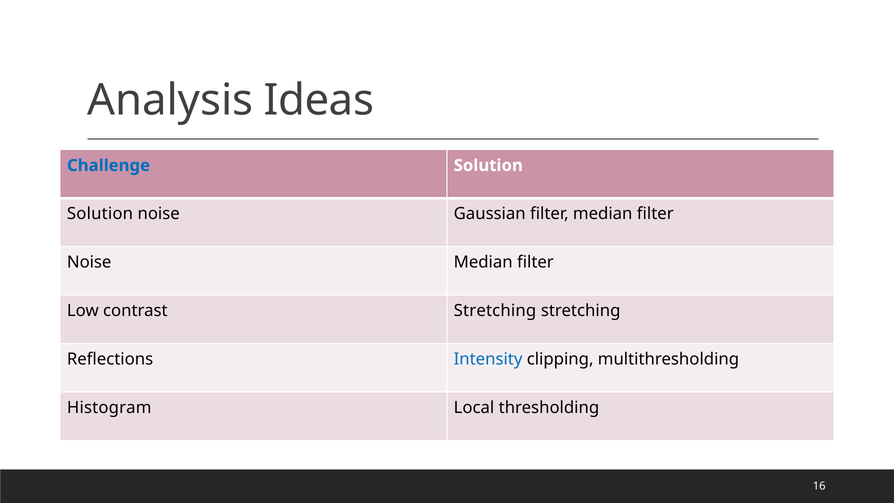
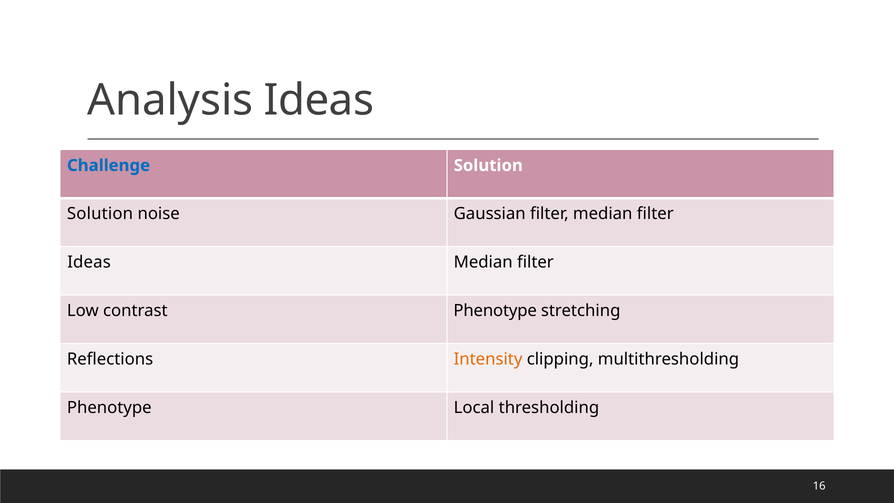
Noise at (89, 262): Noise -> Ideas
contrast Stretching: Stretching -> Phenotype
Intensity colour: blue -> orange
Histogram at (109, 408): Histogram -> Phenotype
